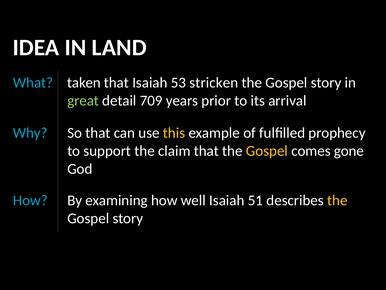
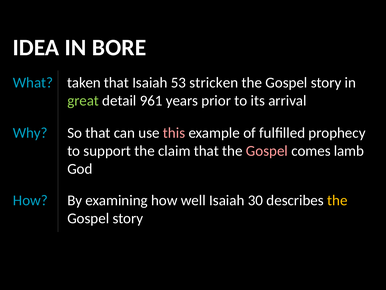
LAND: LAND -> BORE
709: 709 -> 961
this colour: yellow -> pink
Gospel at (267, 151) colour: yellow -> pink
gone: gone -> lamb
51: 51 -> 30
